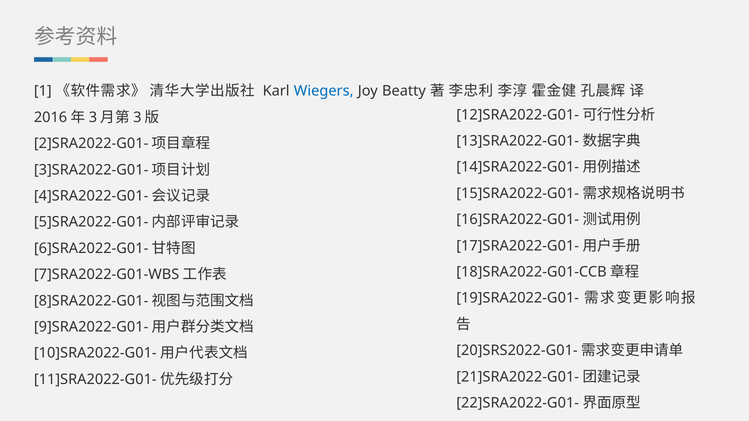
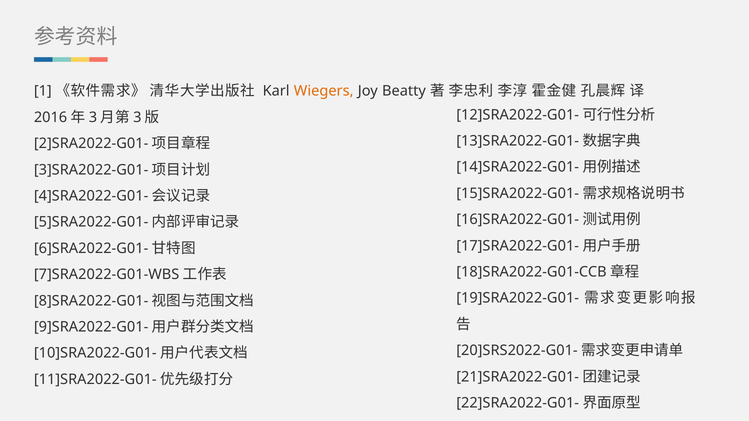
Wiegers colour: blue -> orange
